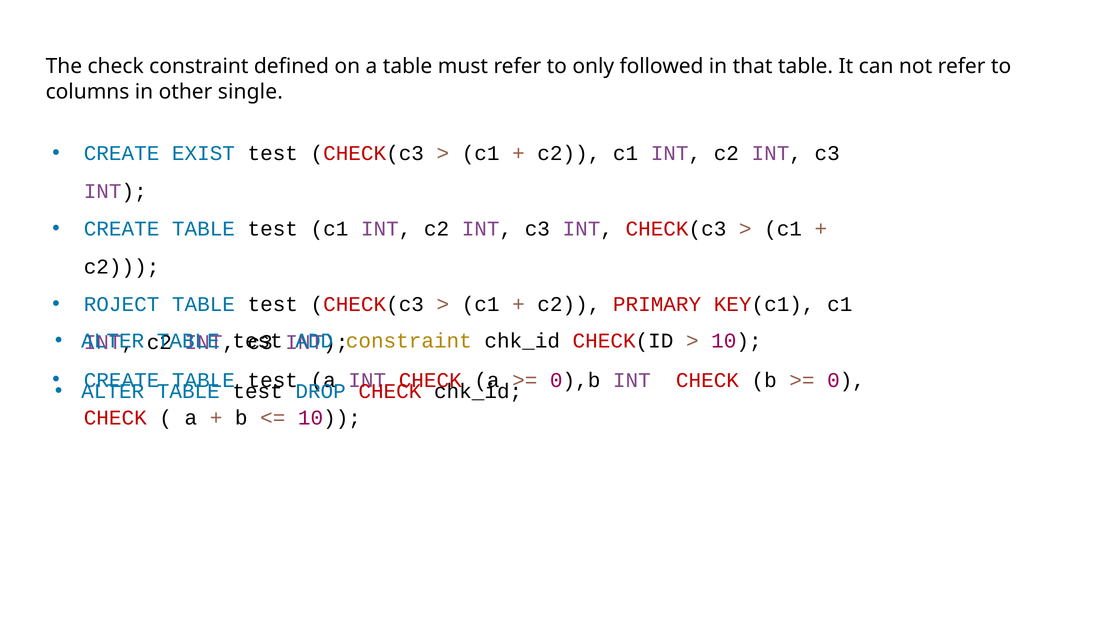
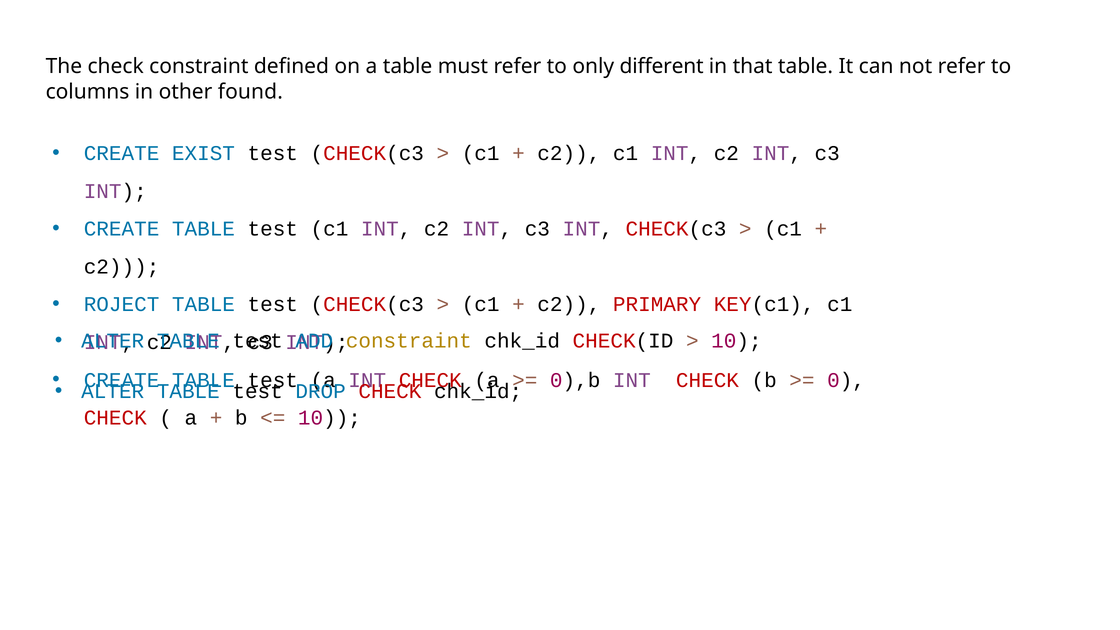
followed: followed -> different
single: single -> found
